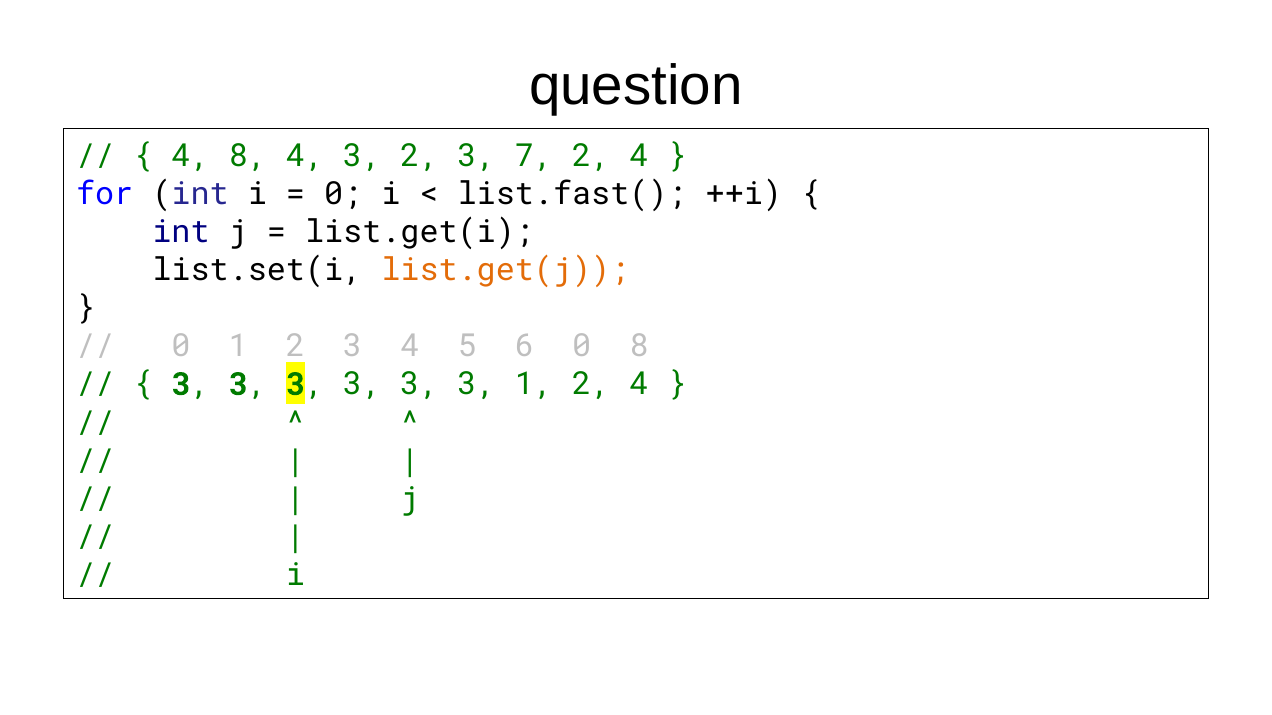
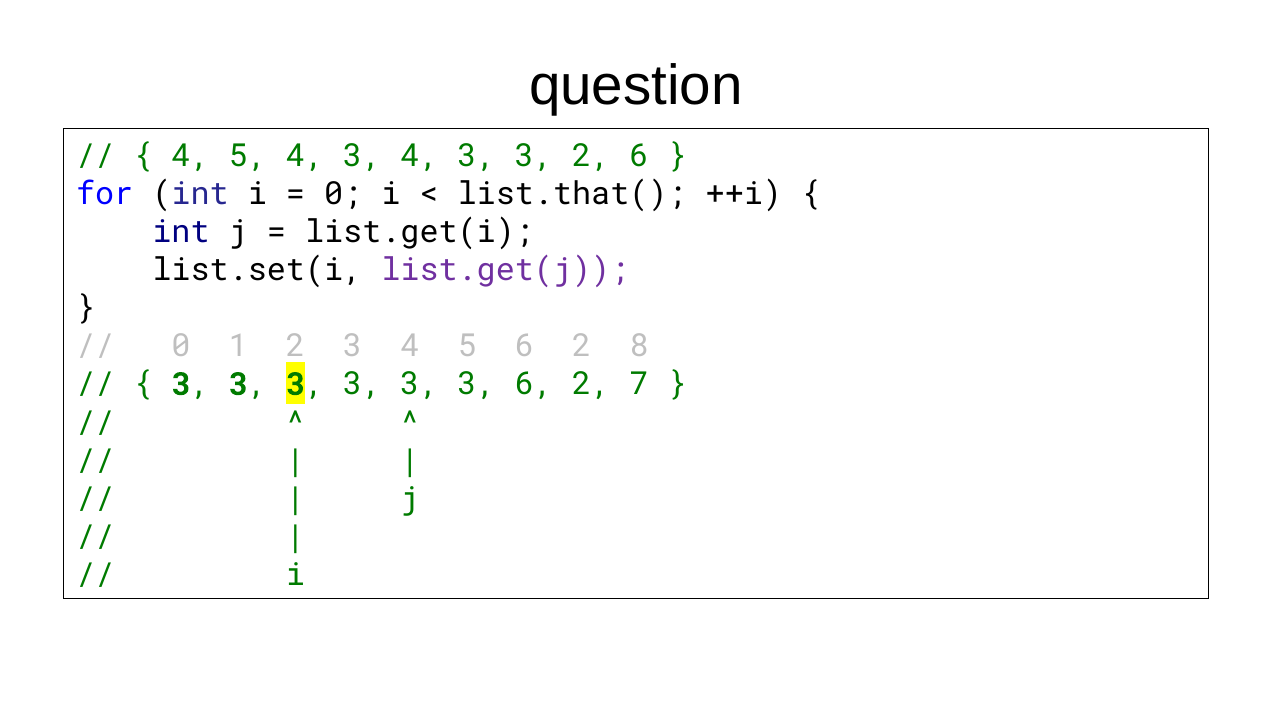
8 at (248, 156): 8 -> 5
4 3 2: 2 -> 4
7 at (534, 156): 7 -> 3
4 at (639, 156): 4 -> 6
list.fast(: list.fast( -> list.that(
list.get(j colour: orange -> purple
5 6 0: 0 -> 2
3 1: 1 -> 6
4 at (639, 385): 4 -> 7
